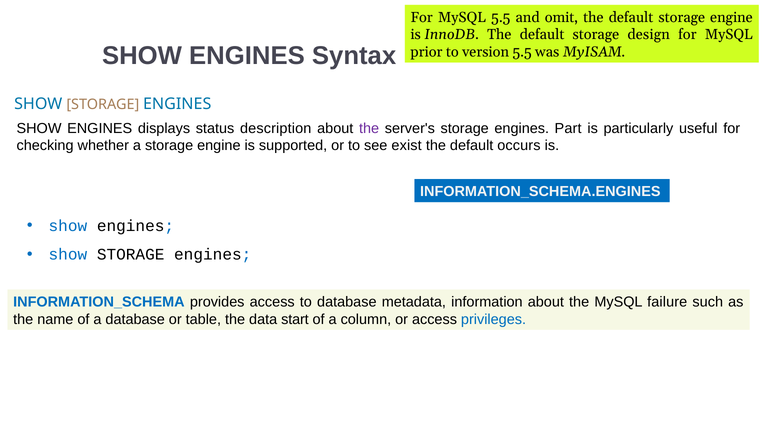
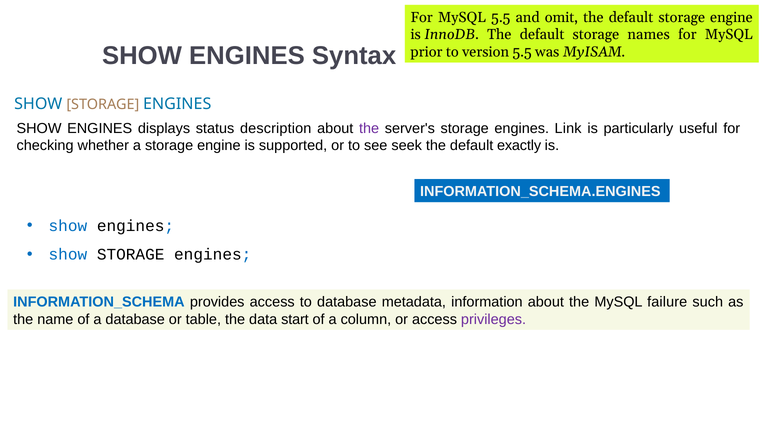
design: design -> names
Part: Part -> Link
exist: exist -> seek
occurs: occurs -> exactly
privileges colour: blue -> purple
